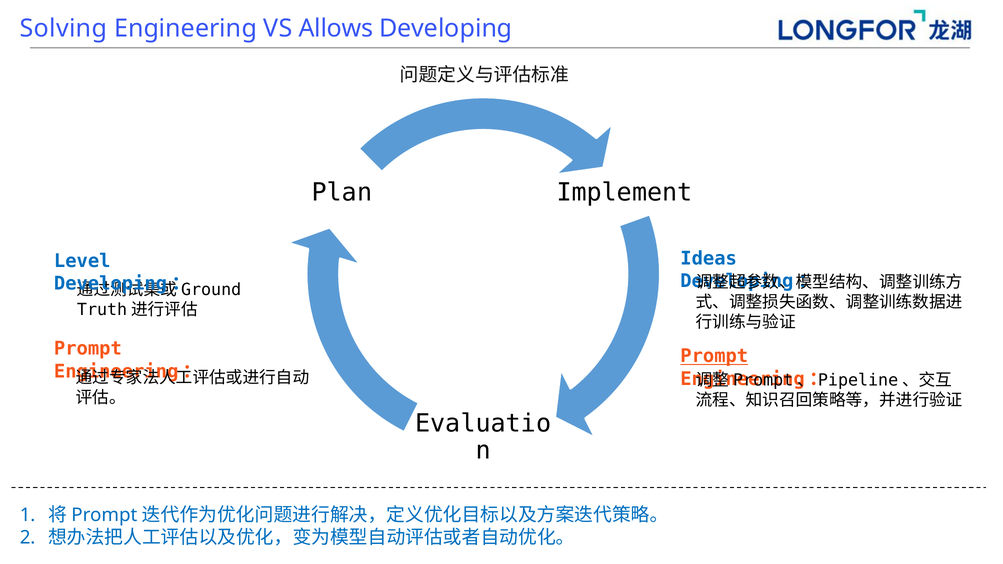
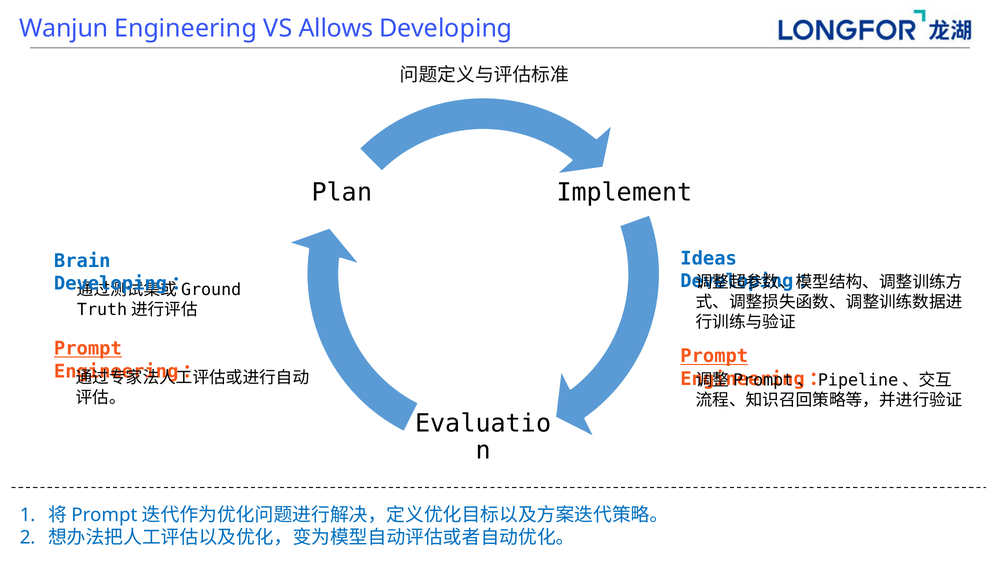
Solving: Solving -> Wanjun
Level: Level -> Brain
Prompt at (88, 349) underline: none -> present
